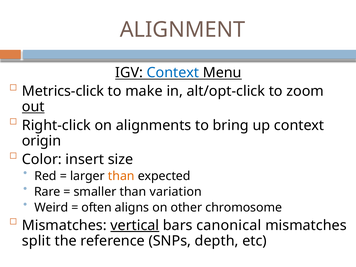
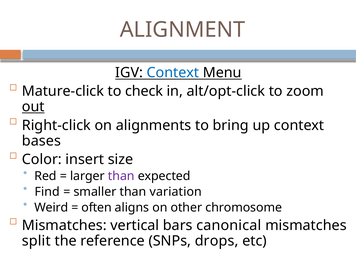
Metrics-click: Metrics-click -> Mature-click
make: make -> check
origin: origin -> bases
than at (121, 176) colour: orange -> purple
Rare: Rare -> Find
vertical underline: present -> none
depth: depth -> drops
